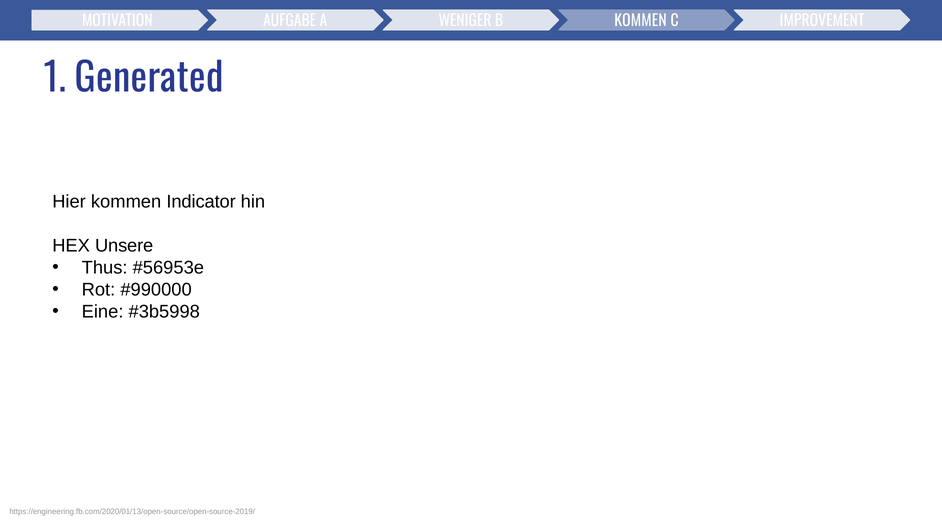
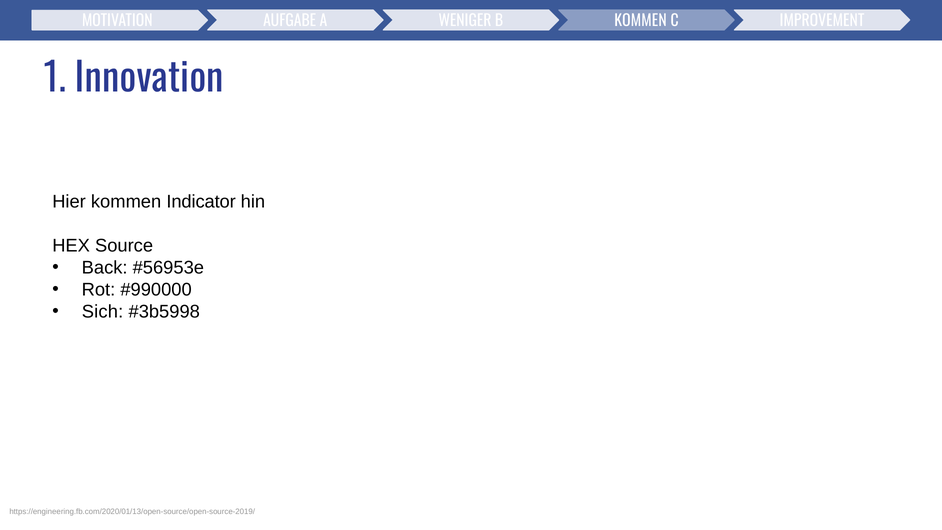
Generated: Generated -> Innovation
Unsere: Unsere -> Source
Thus: Thus -> Back
Eine: Eine -> Sich
